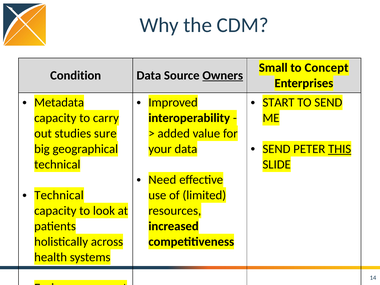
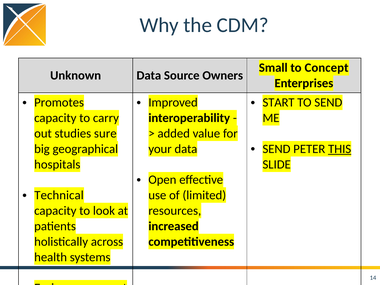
Condition: Condition -> Unknown
Owners underline: present -> none
Metadata: Metadata -> Promotes
technical at (57, 164): technical -> hospitals
Need: Need -> Open
